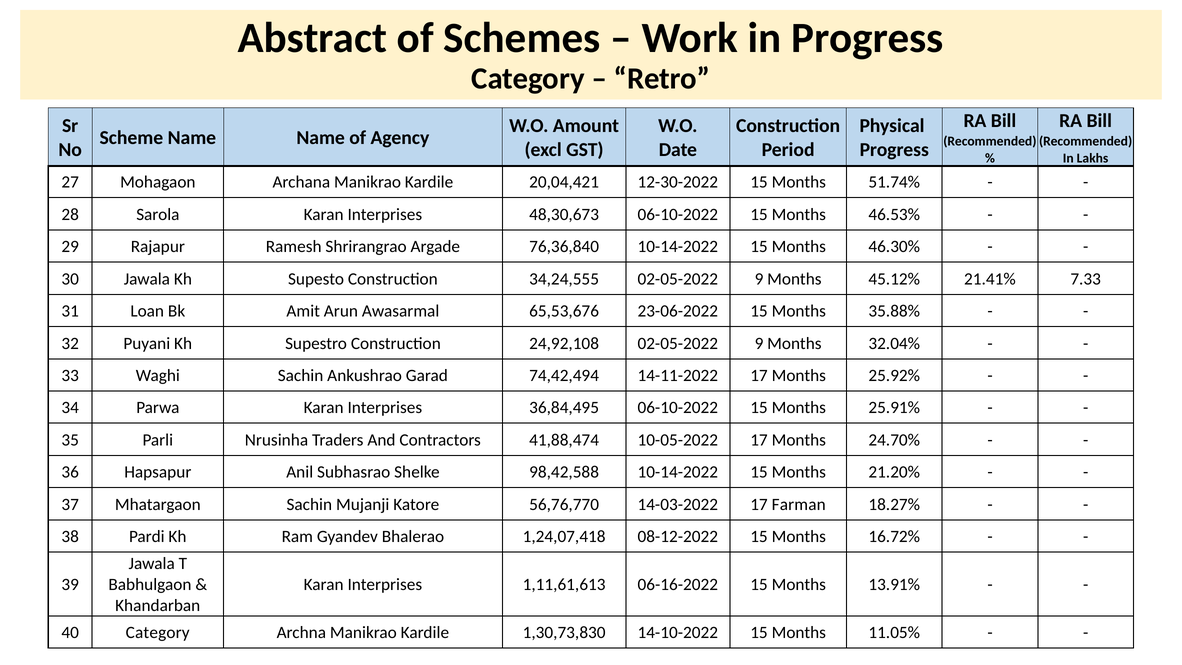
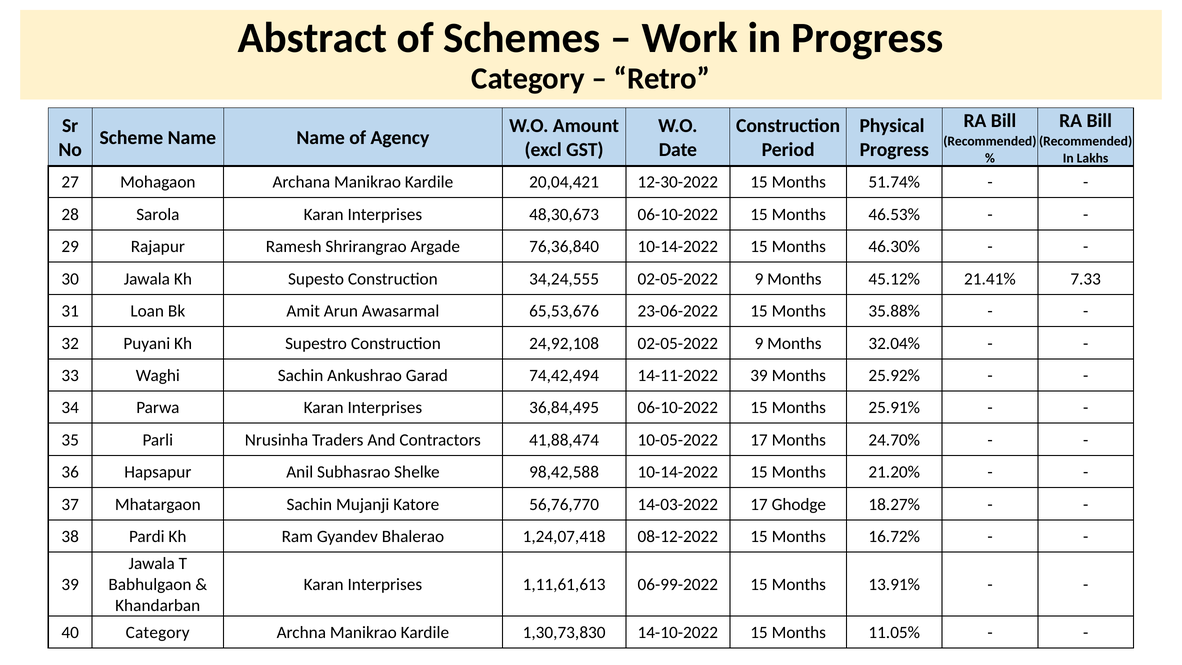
14-11-2022 17: 17 -> 39
Farman: Farman -> Ghodge
06-16-2022: 06-16-2022 -> 06-99-2022
